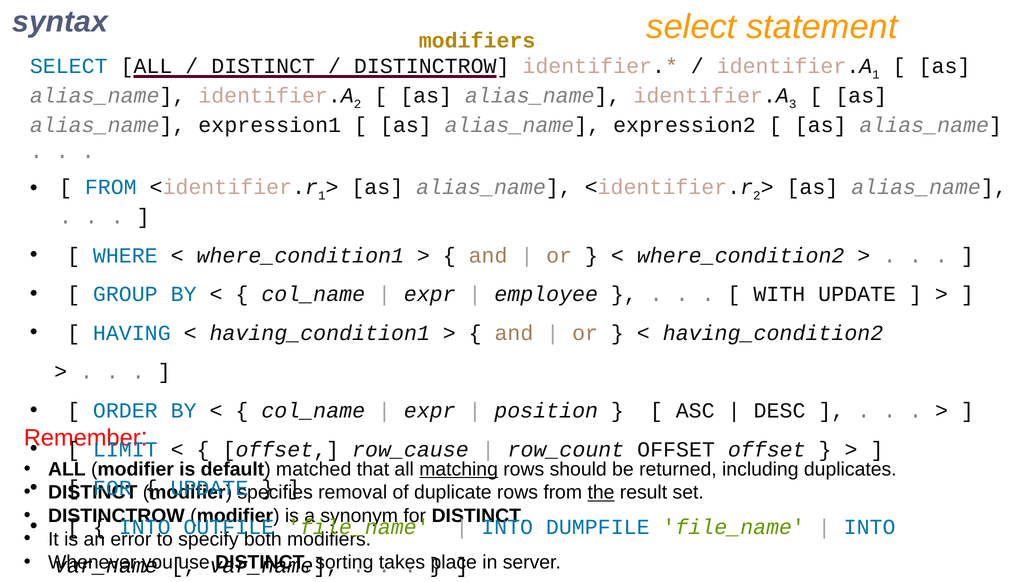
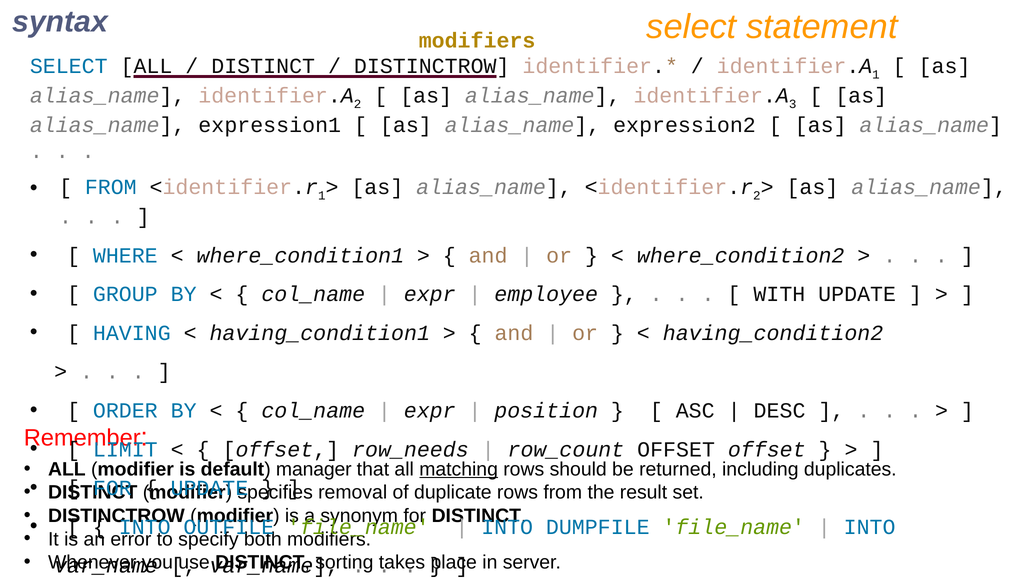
row_cause: row_cause -> row_needs
matched: matched -> manager
the underline: present -> none
